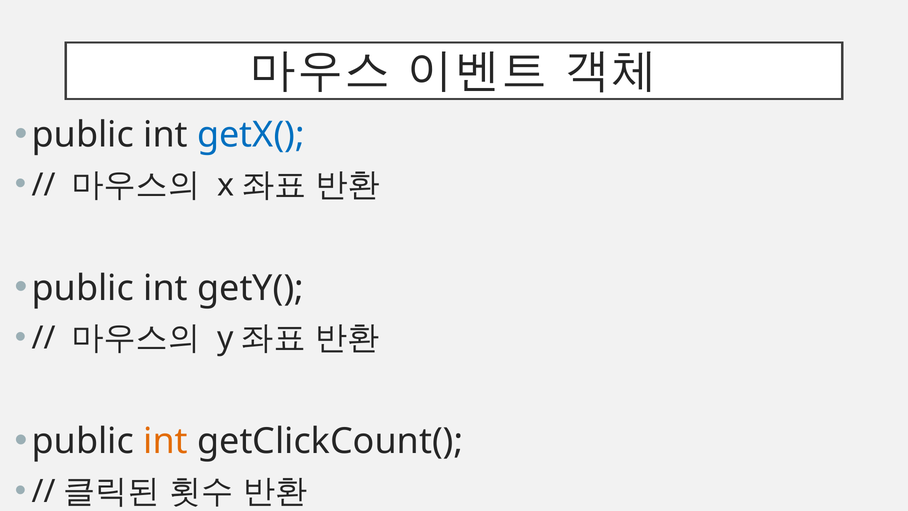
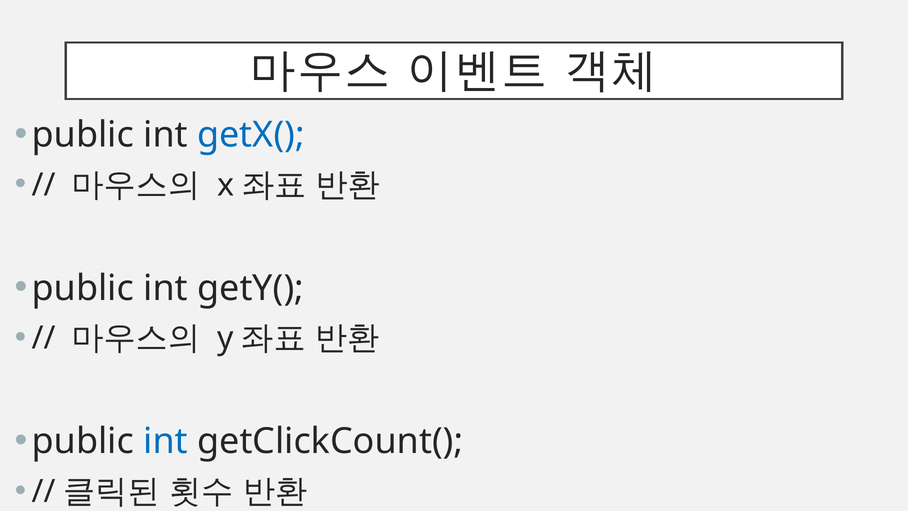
int at (166, 441) colour: orange -> blue
